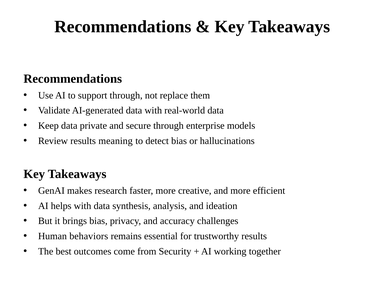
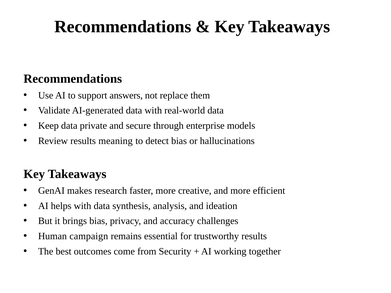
support through: through -> answers
behaviors: behaviors -> campaign
